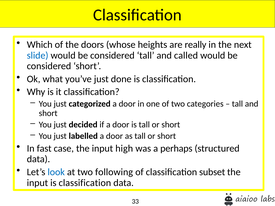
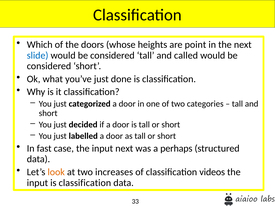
really: really -> point
input high: high -> next
look colour: blue -> orange
following: following -> increases
subset: subset -> videos
